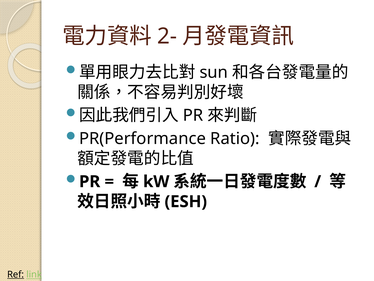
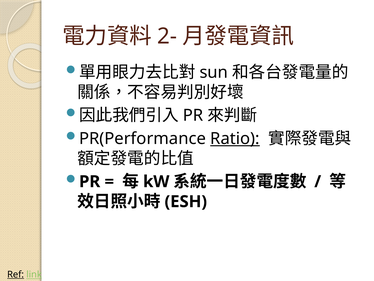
Ratio underline: none -> present
